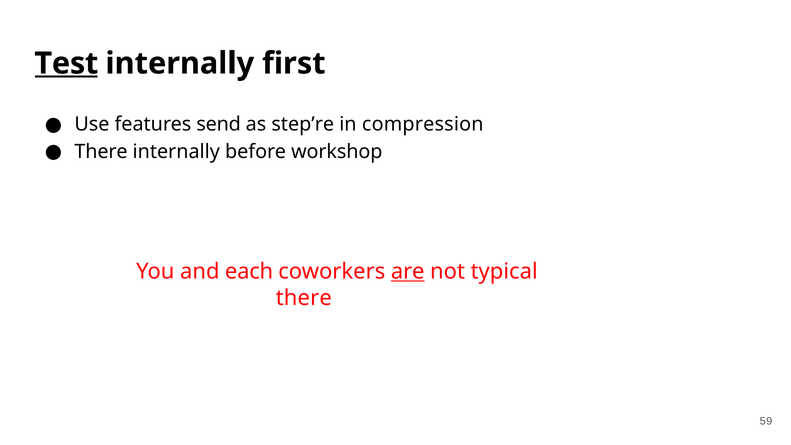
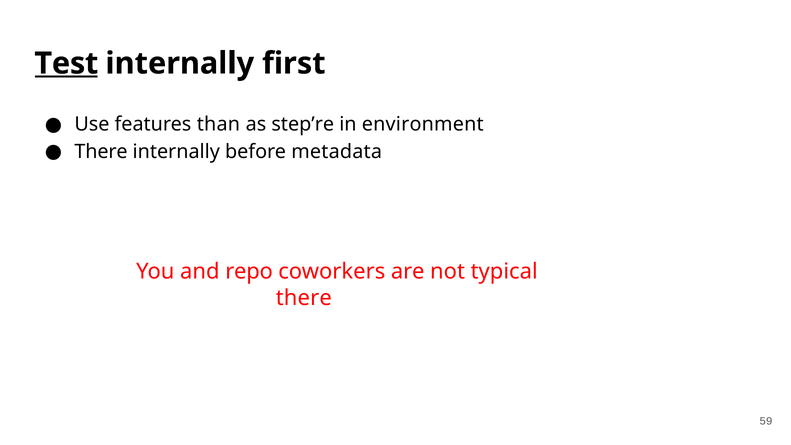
send: send -> than
compression: compression -> environment
workshop: workshop -> metadata
each: each -> repo
are underline: present -> none
